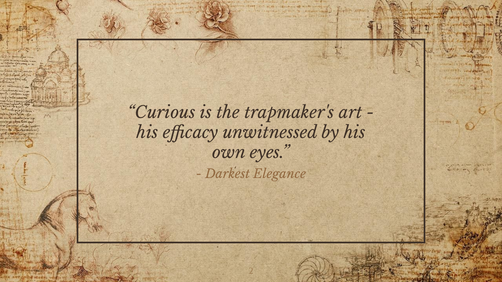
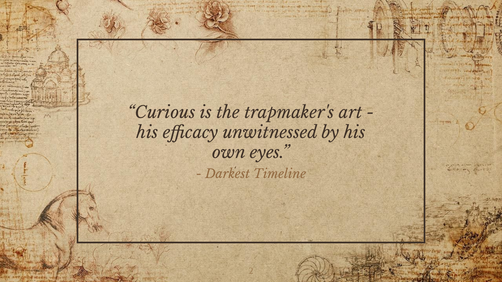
Elegance: Elegance -> Timeline
